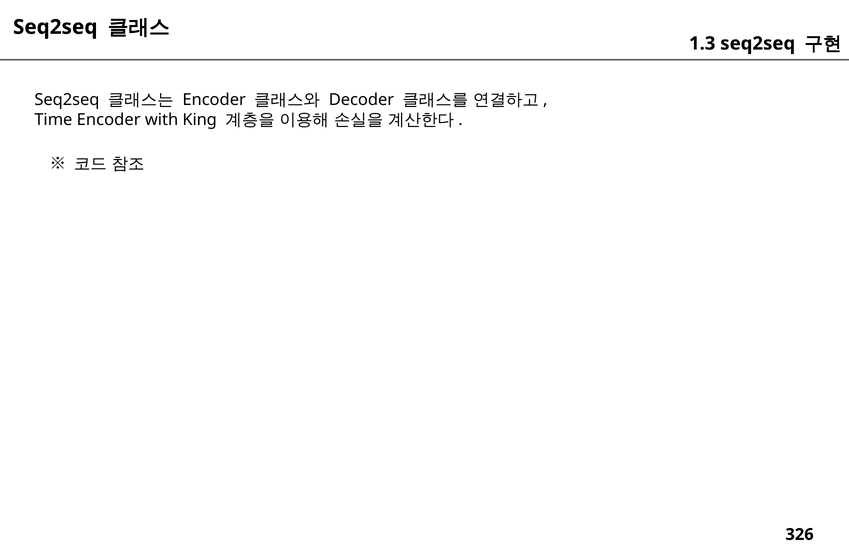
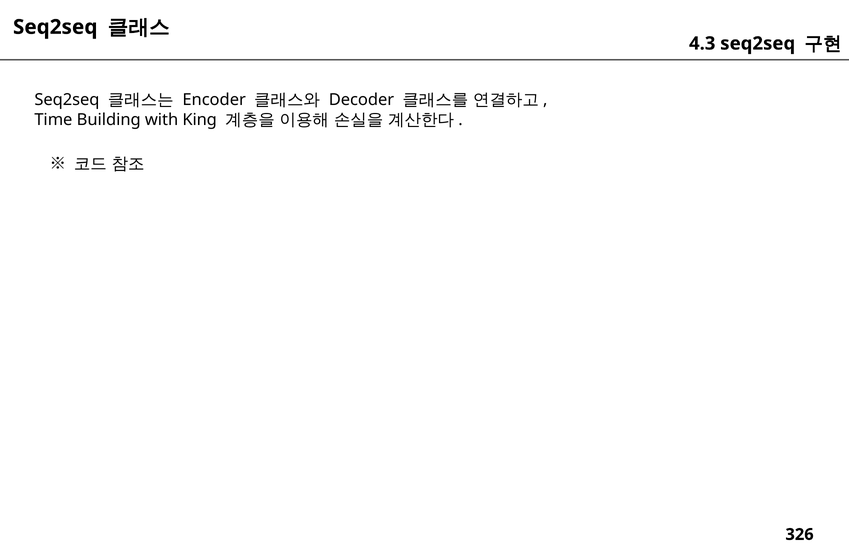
1.3: 1.3 -> 4.3
Time Encoder: Encoder -> Building
